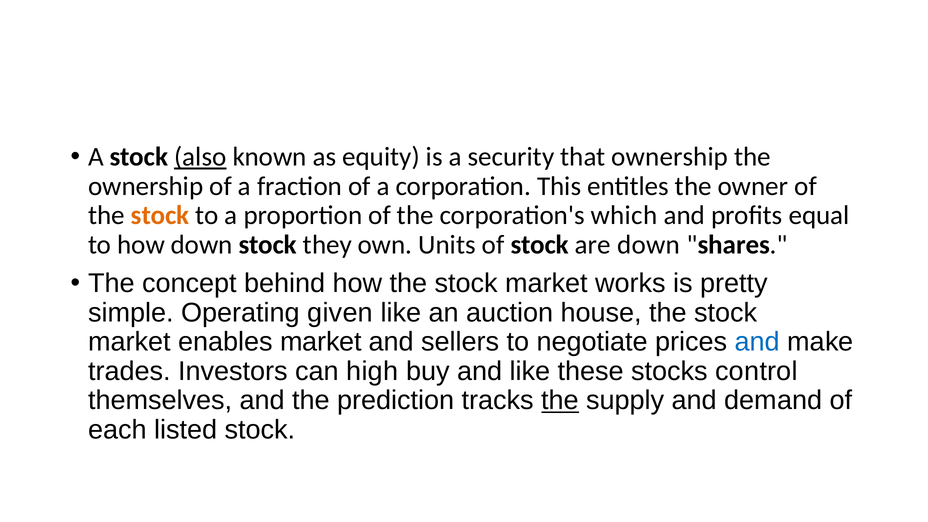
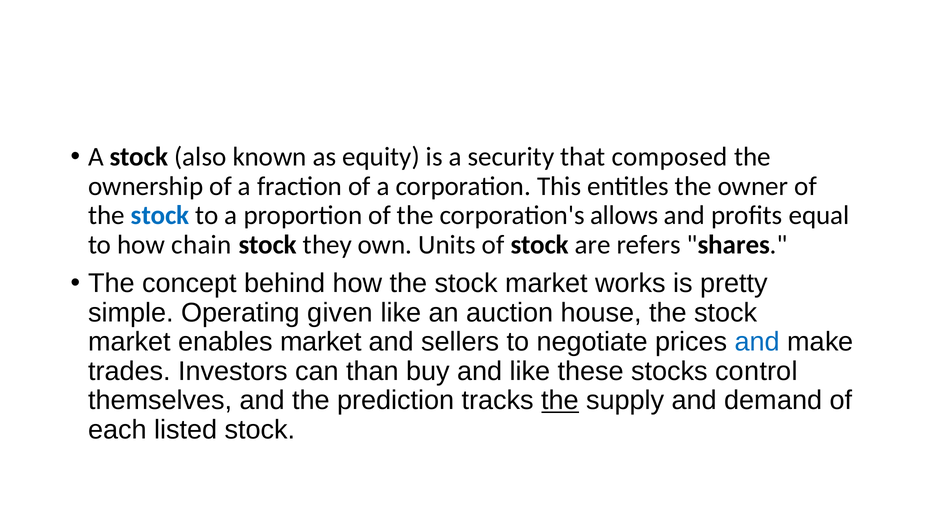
also underline: present -> none
that ownership: ownership -> composed
stock at (160, 215) colour: orange -> blue
which: which -> allows
how down: down -> chain
are down: down -> refers
high: high -> than
